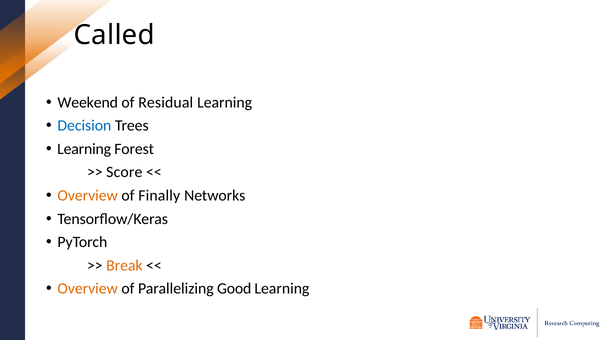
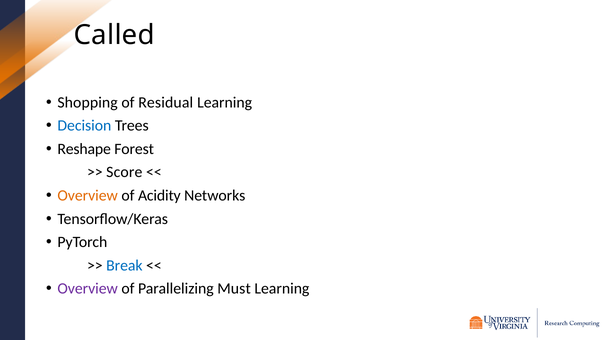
Weekend: Weekend -> Shopping
Learning at (84, 149): Learning -> Reshape
Finally: Finally -> Acidity
Break colour: orange -> blue
Overview at (88, 289) colour: orange -> purple
Good: Good -> Must
